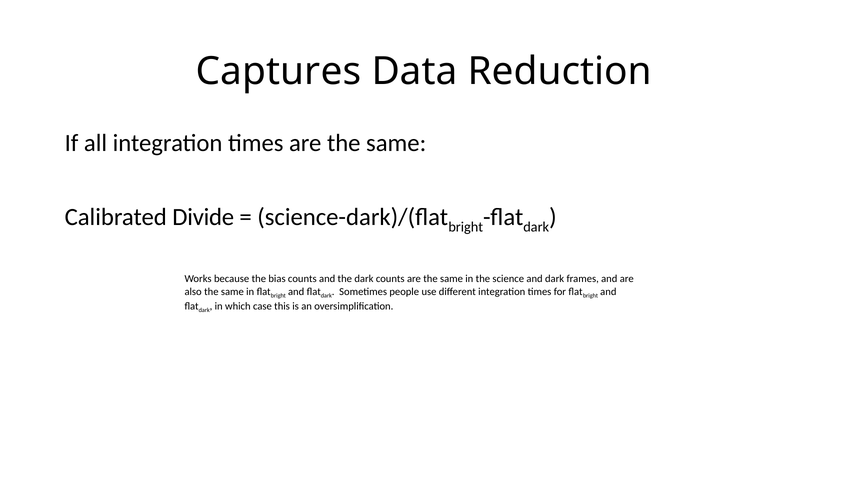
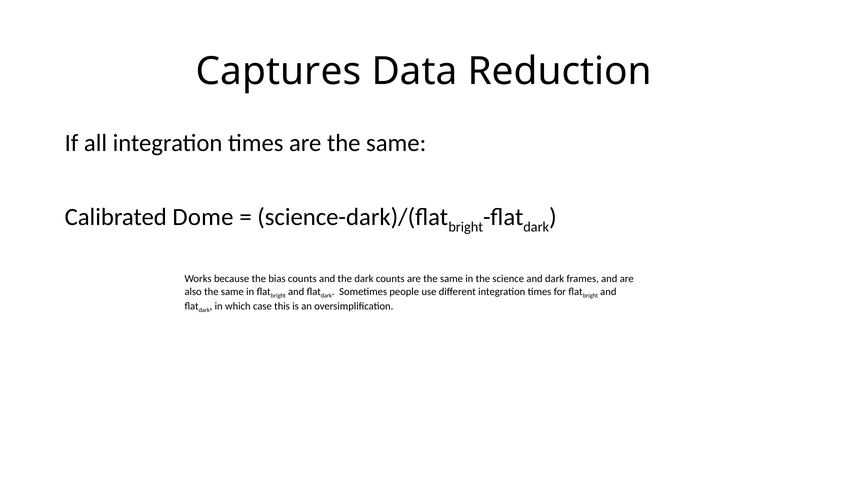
Divide: Divide -> Dome
